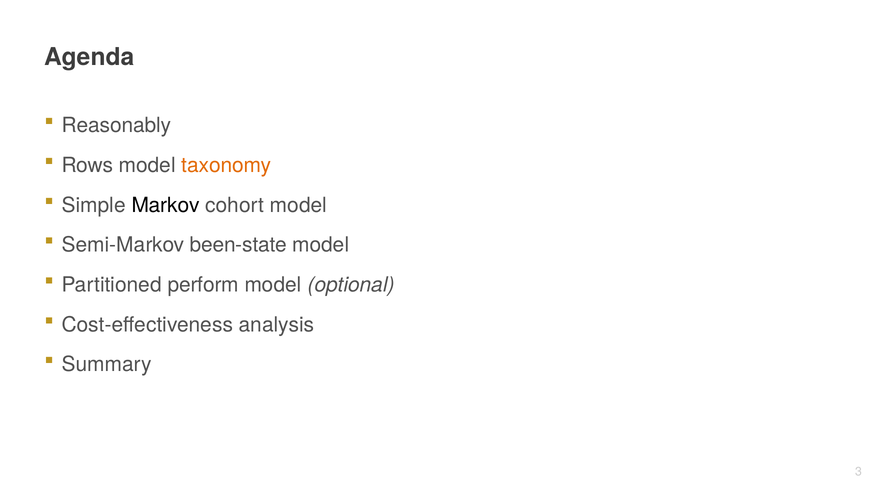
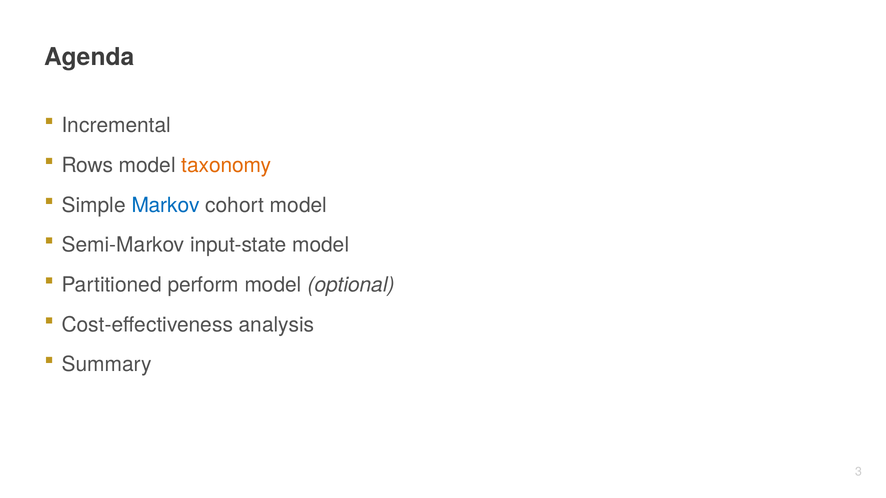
Reasonably: Reasonably -> Incremental
Markov colour: black -> blue
been-state: been-state -> input-state
